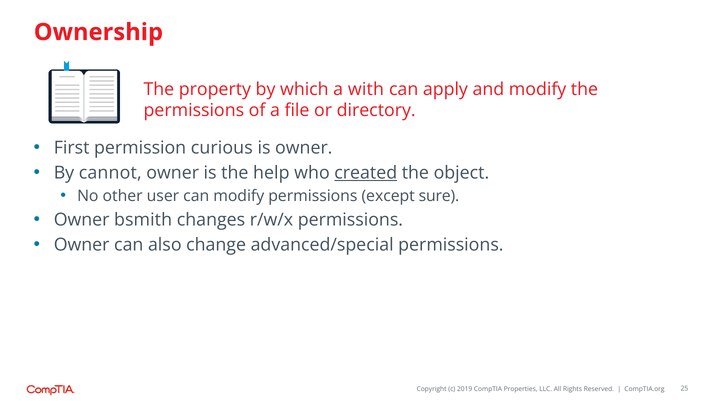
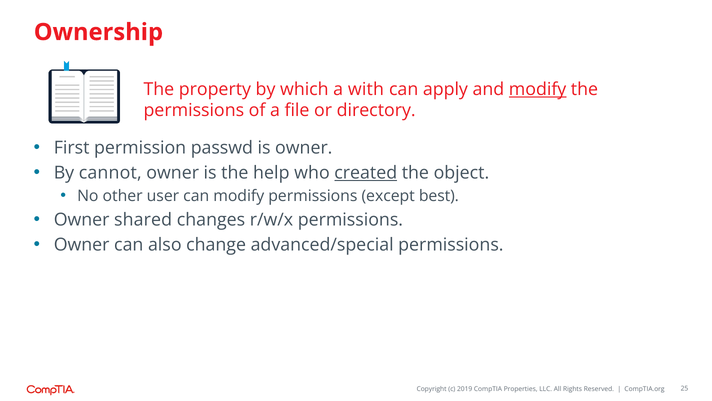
modify at (538, 89) underline: none -> present
curious: curious -> passwd
sure: sure -> best
bsmith: bsmith -> shared
